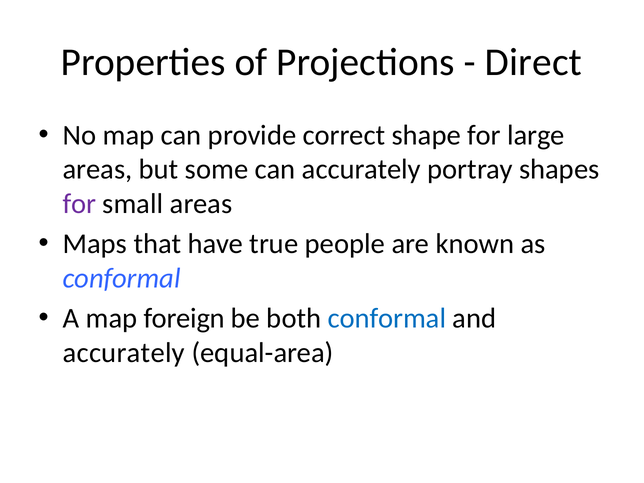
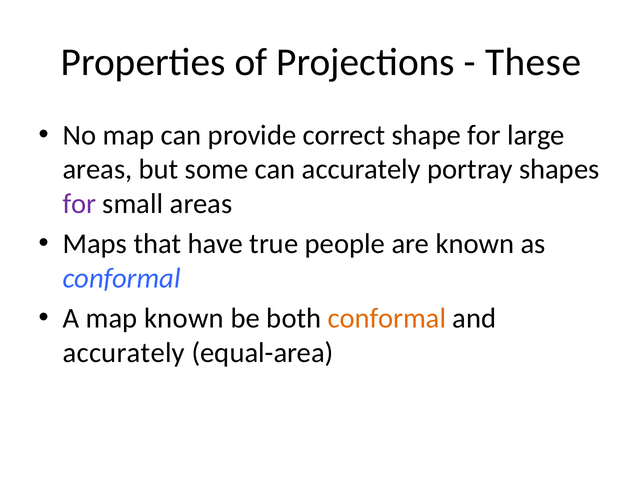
Direct: Direct -> These
map foreign: foreign -> known
conformal at (387, 318) colour: blue -> orange
